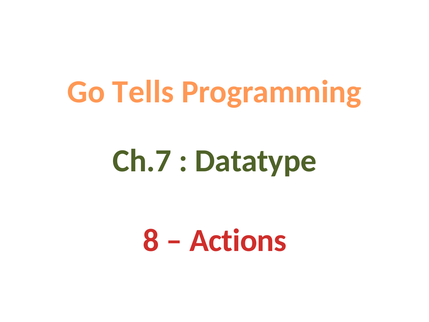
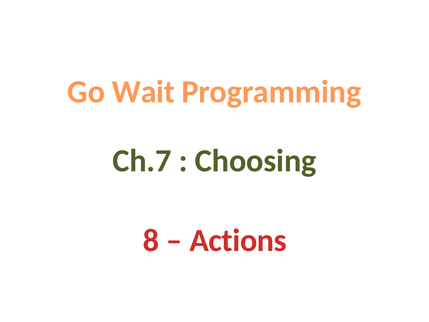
Tells: Tells -> Wait
Datatype: Datatype -> Choosing
